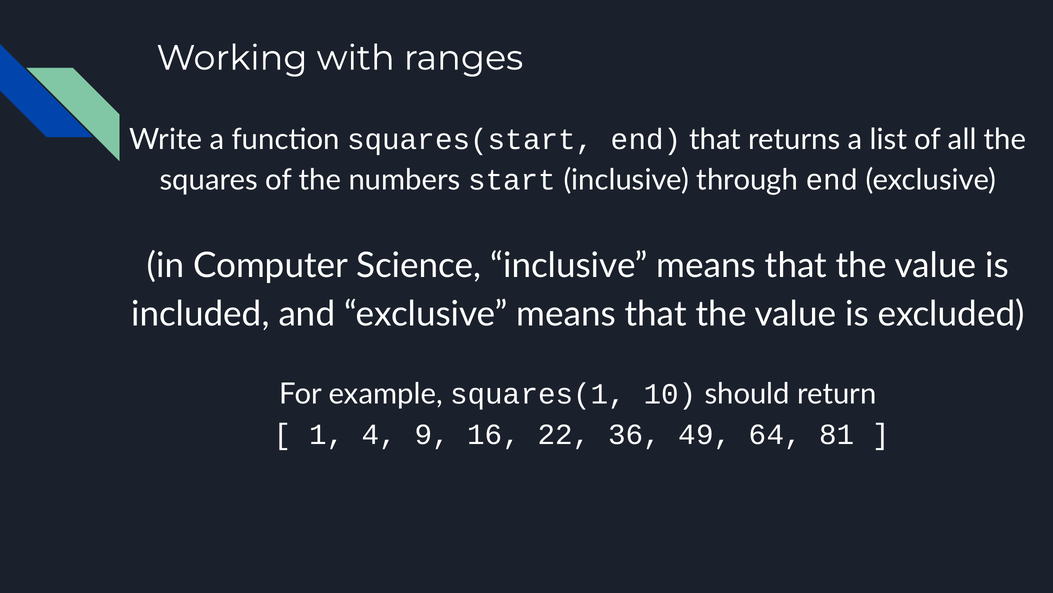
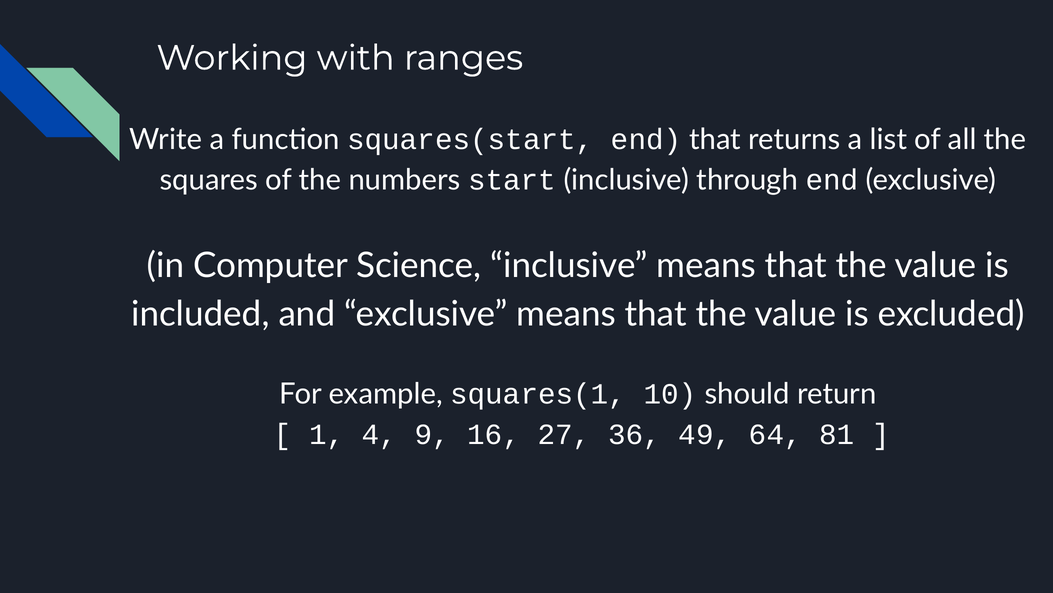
22: 22 -> 27
